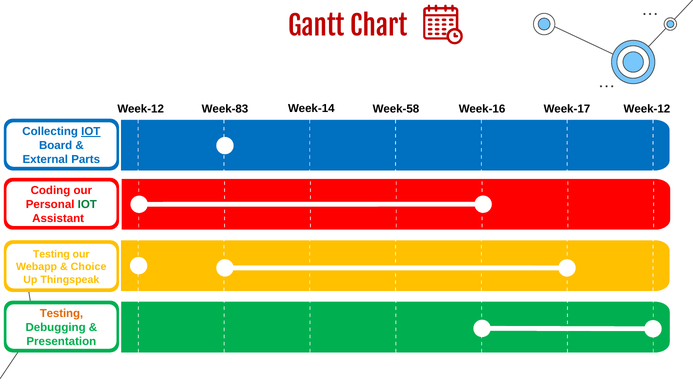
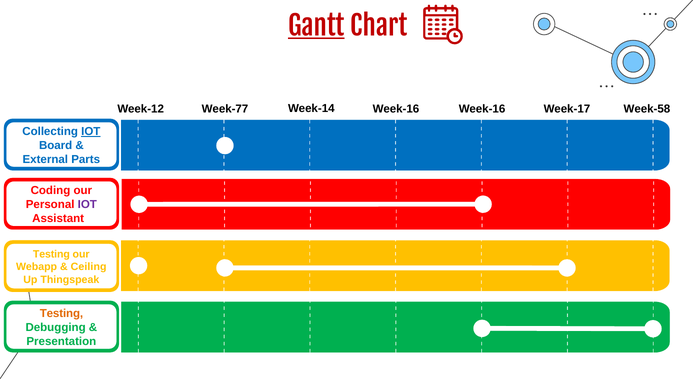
Gantt underline: none -> present
Week-83: Week-83 -> Week-77
Week-14 Week-58: Week-58 -> Week-16
Week-17 Week-12: Week-12 -> Week-58
IOT at (87, 204) colour: green -> purple
Choice: Choice -> Ceiling
